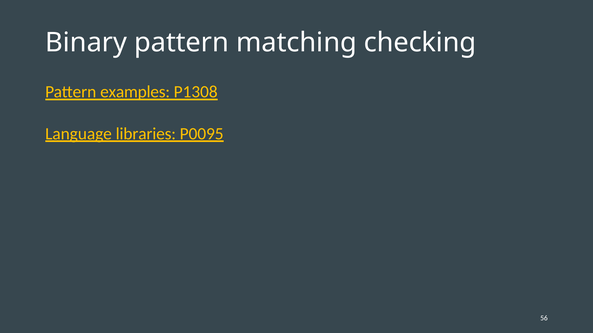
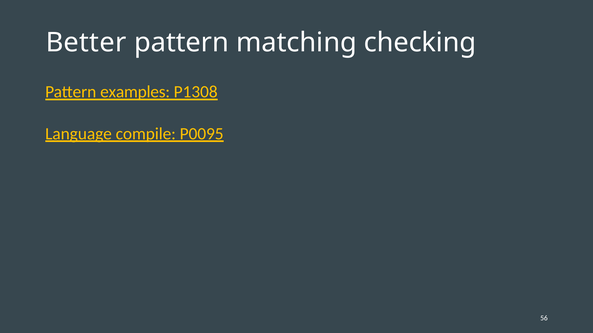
Binary: Binary -> Better
libraries: libraries -> compile
